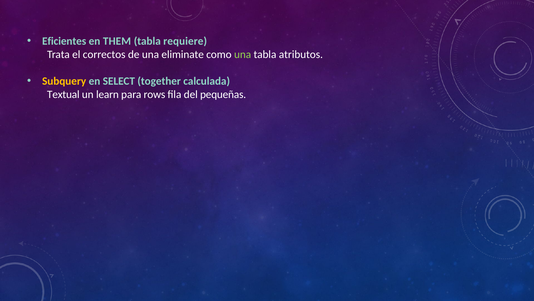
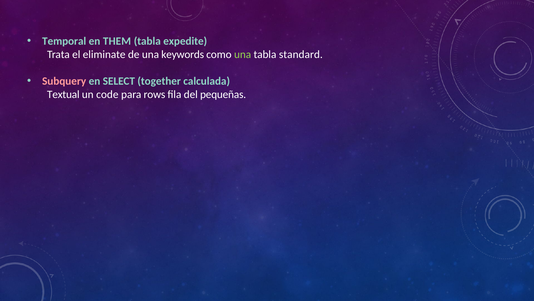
Eficientes: Eficientes -> Temporal
requiere: requiere -> expedite
correctos: correctos -> eliminate
eliminate: eliminate -> keywords
atributos: atributos -> standard
Subquery colour: yellow -> pink
learn: learn -> code
